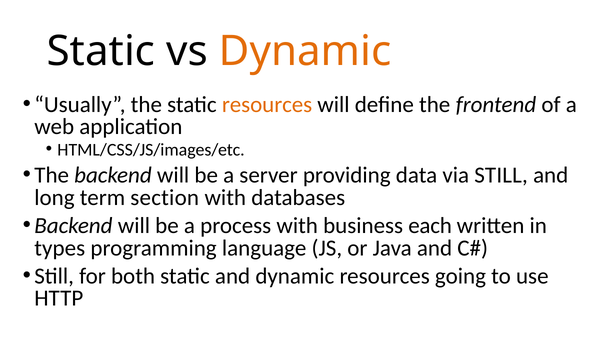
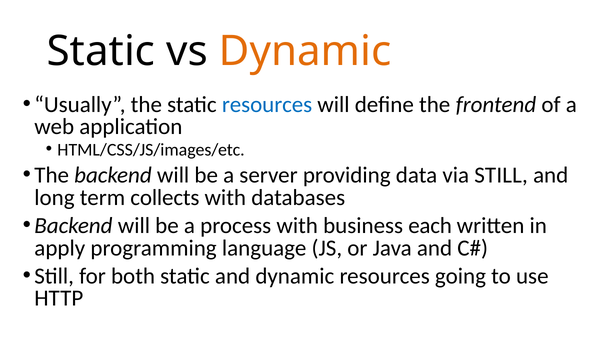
resources at (267, 105) colour: orange -> blue
section: section -> collects
types: types -> apply
